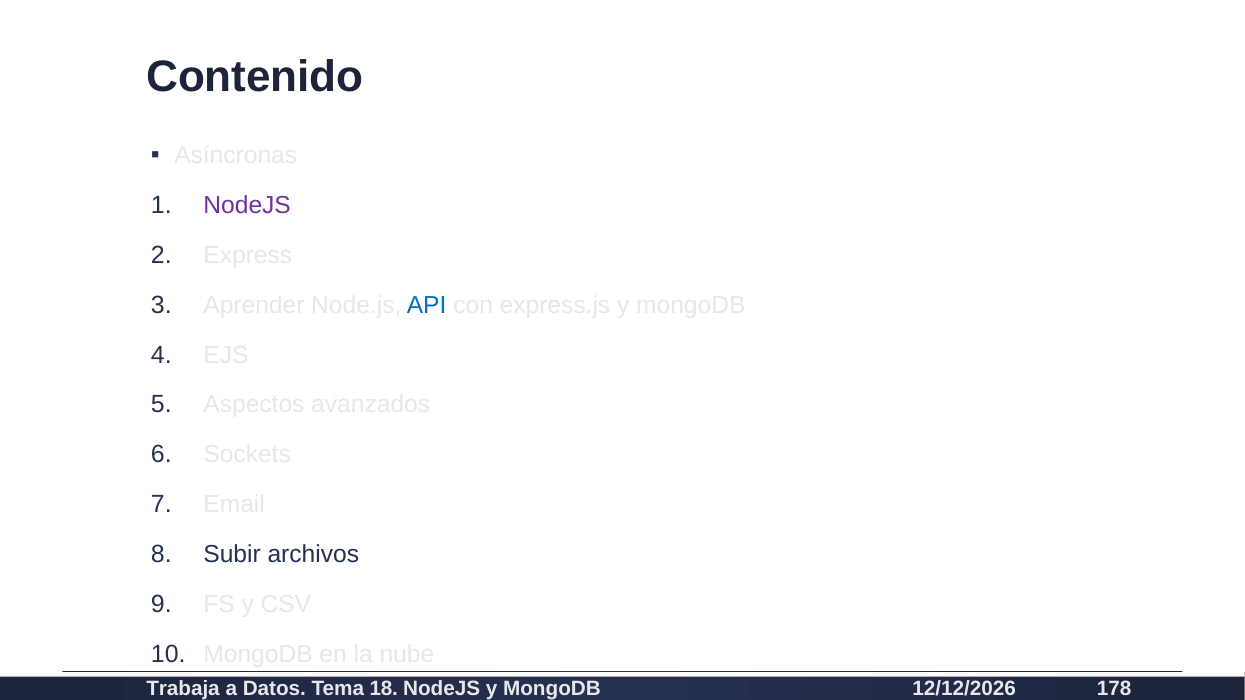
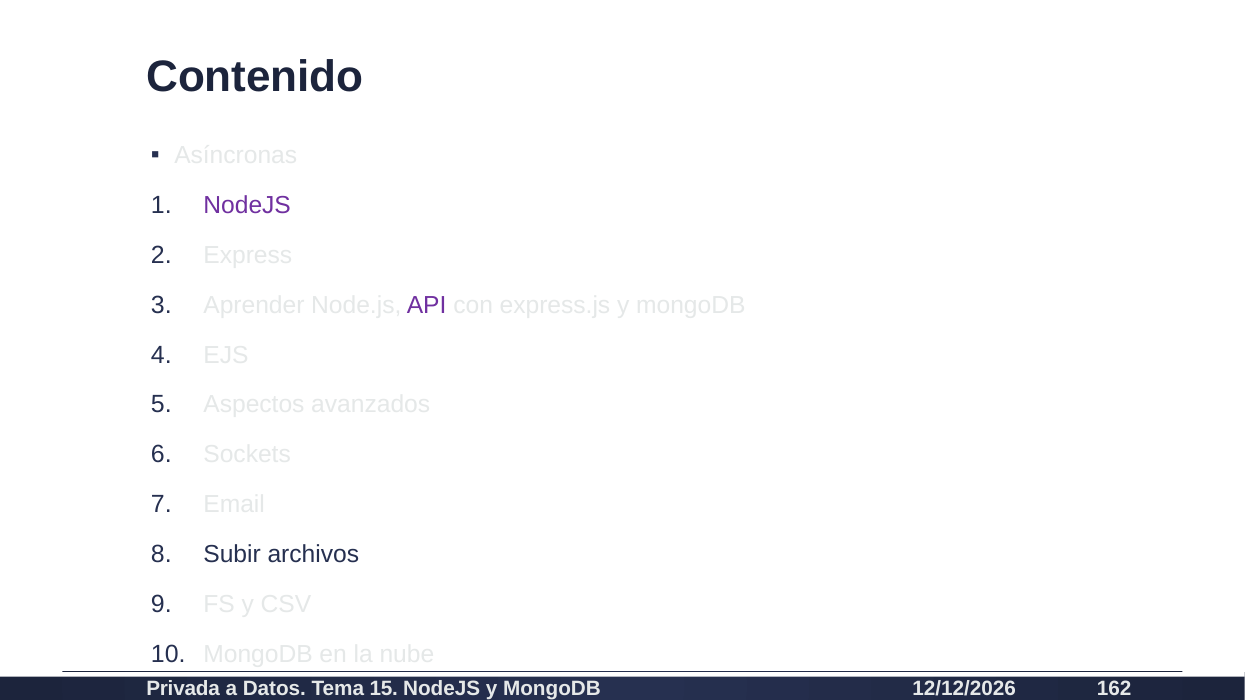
API colour: blue -> purple
Trabaja: Trabaja -> Privada
18: 18 -> 15
178: 178 -> 162
